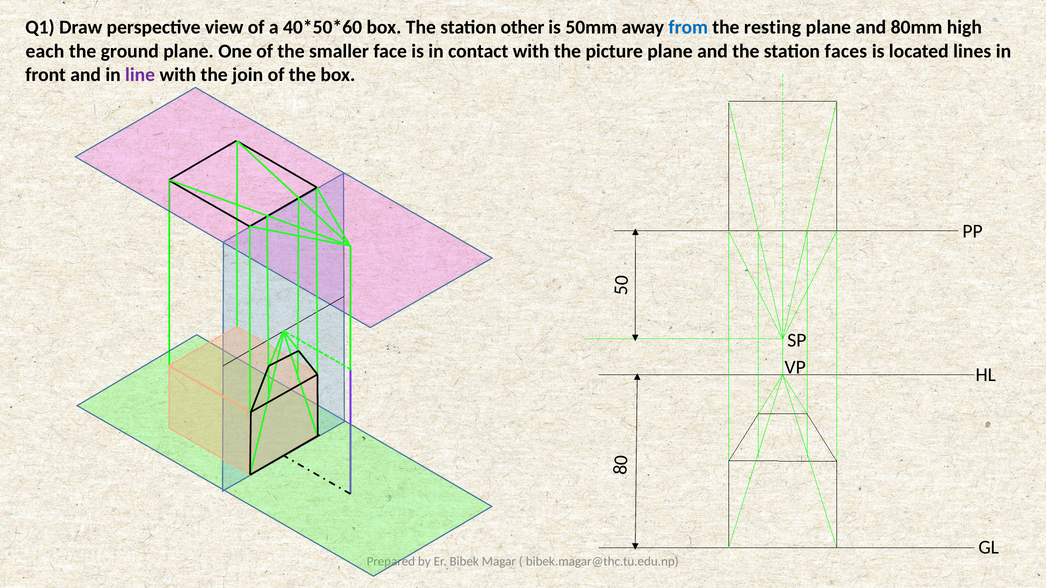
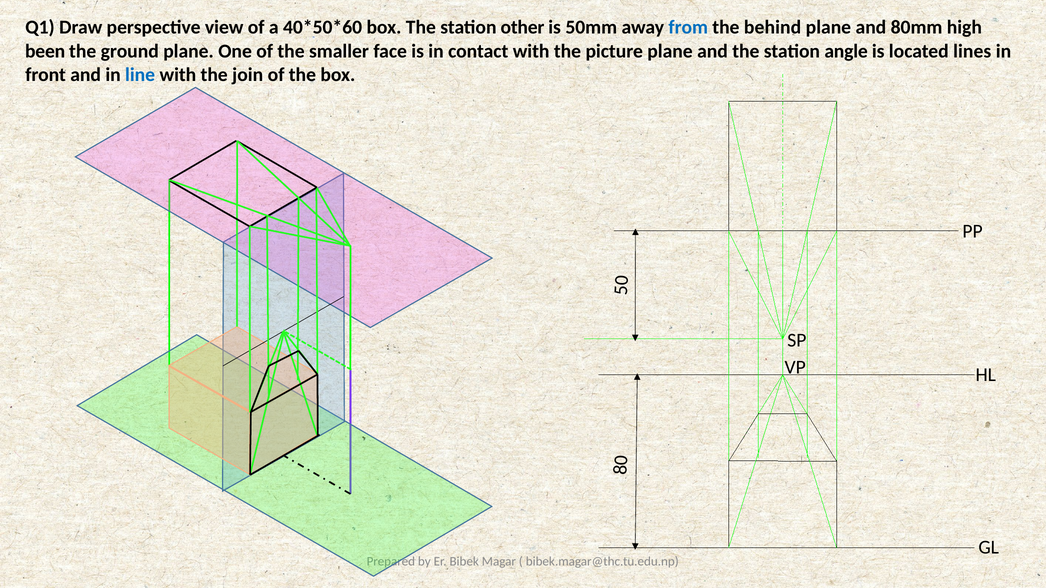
resting: resting -> behind
each: each -> been
faces: faces -> angle
line colour: purple -> blue
